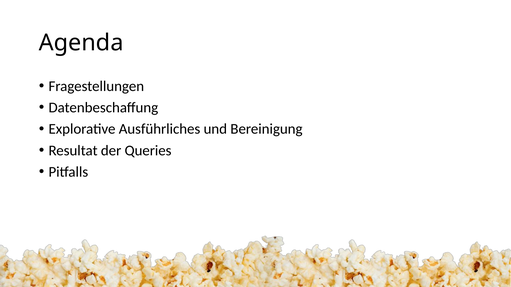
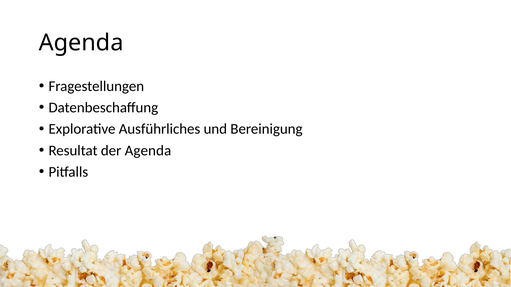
der Queries: Queries -> Agenda
